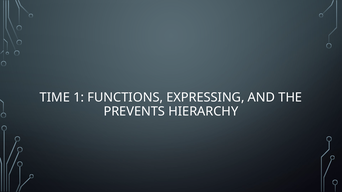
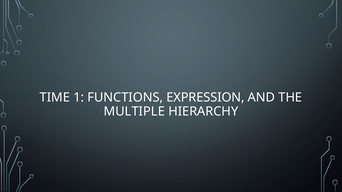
EXPRESSING: EXPRESSING -> EXPRESSION
PREVENTS: PREVENTS -> MULTIPLE
